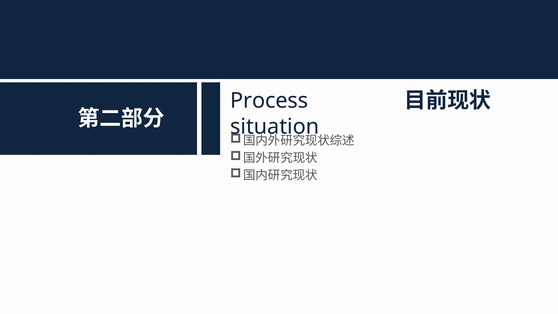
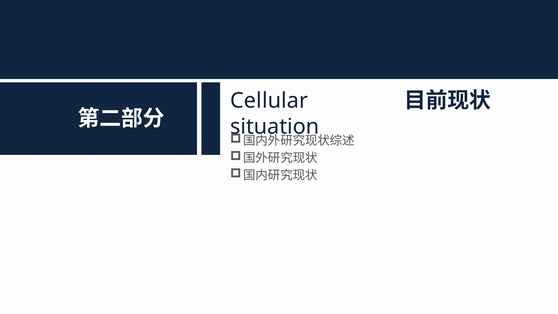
Process: Process -> Cellular
